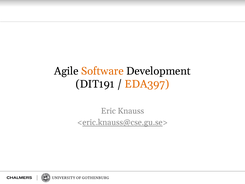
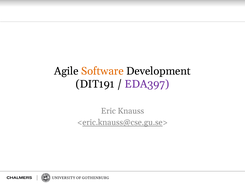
EDA397 colour: orange -> purple
